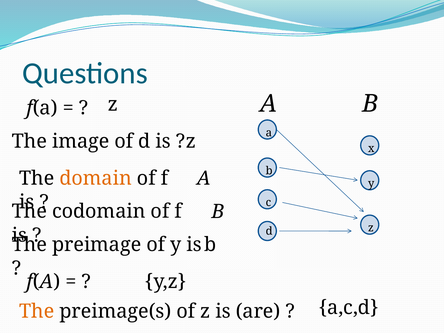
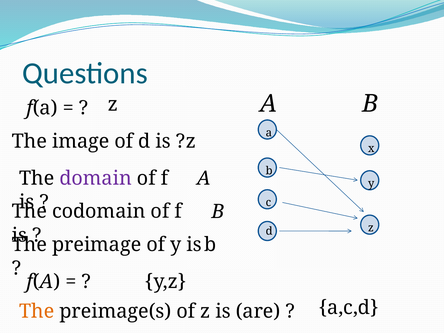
domain colour: orange -> purple
